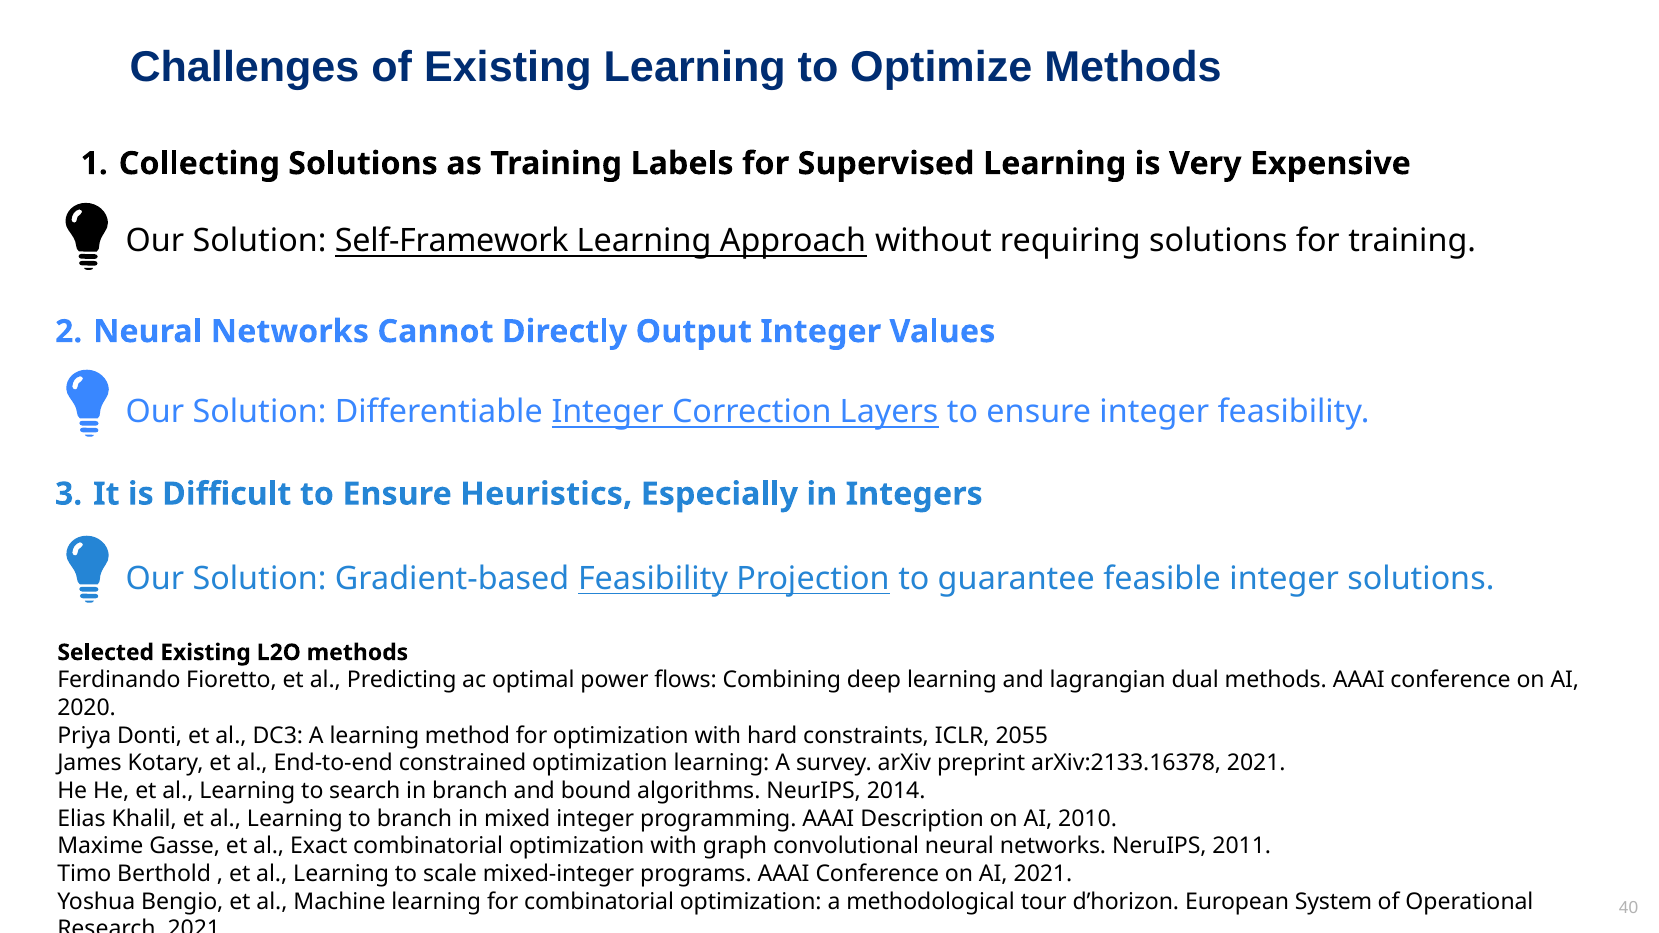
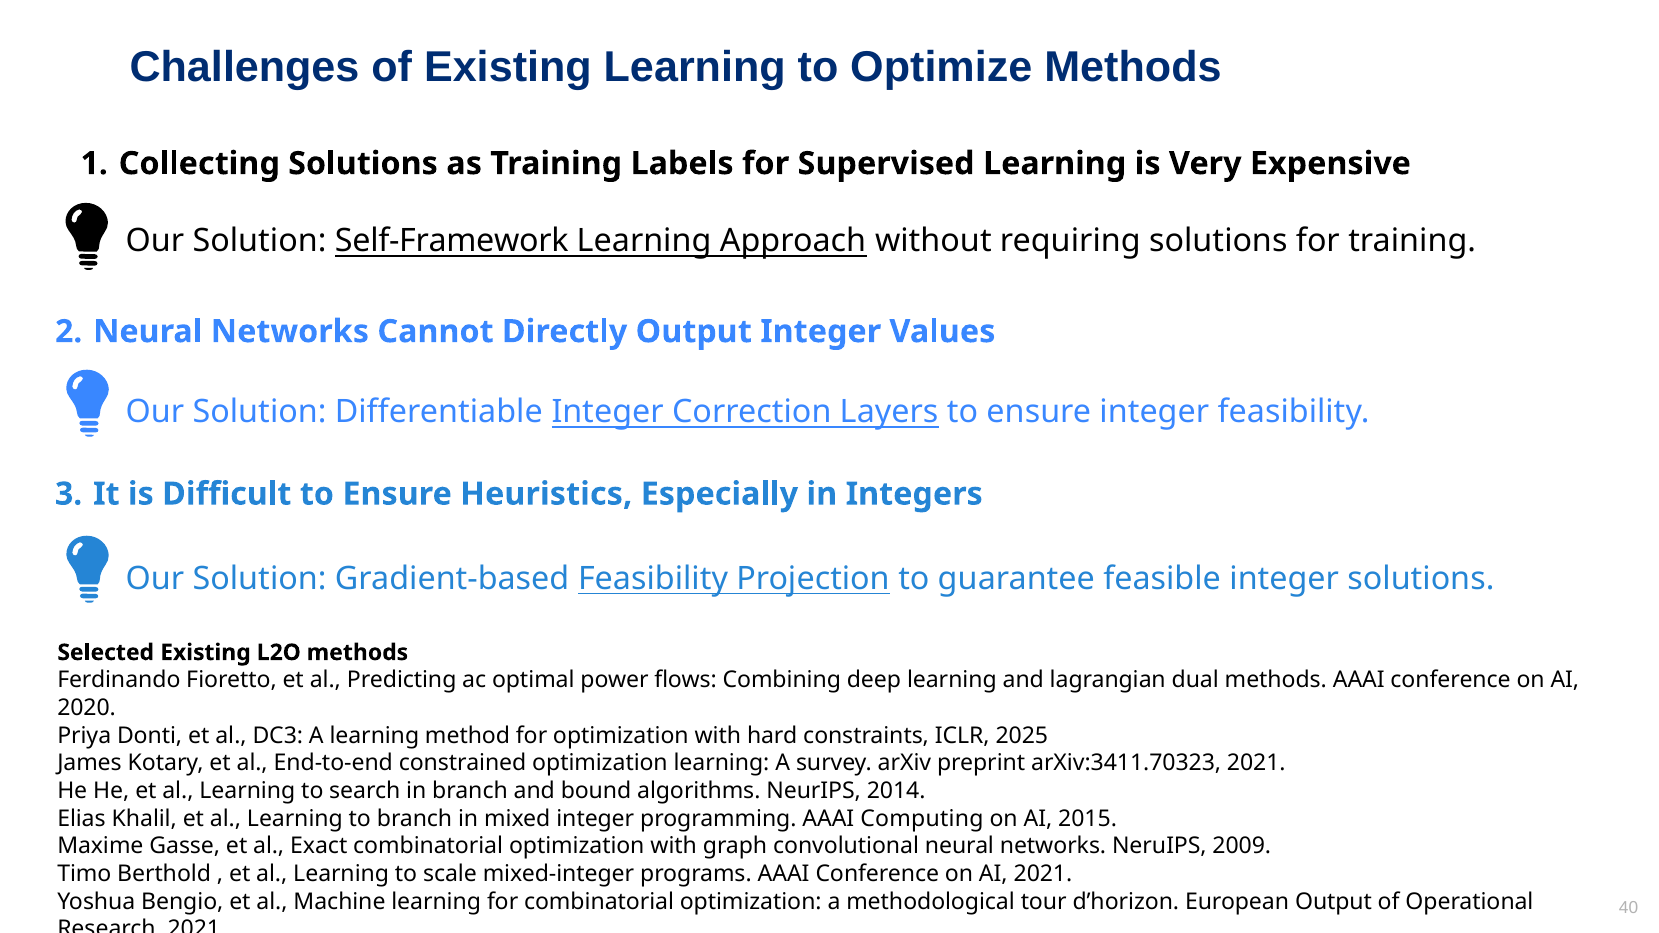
2055: 2055 -> 2025
arXiv:2133.16378: arXiv:2133.16378 -> arXiv:3411.70323
AAAI Description: Description -> Computing
2010: 2010 -> 2015
2011: 2011 -> 2009
European System: System -> Output
